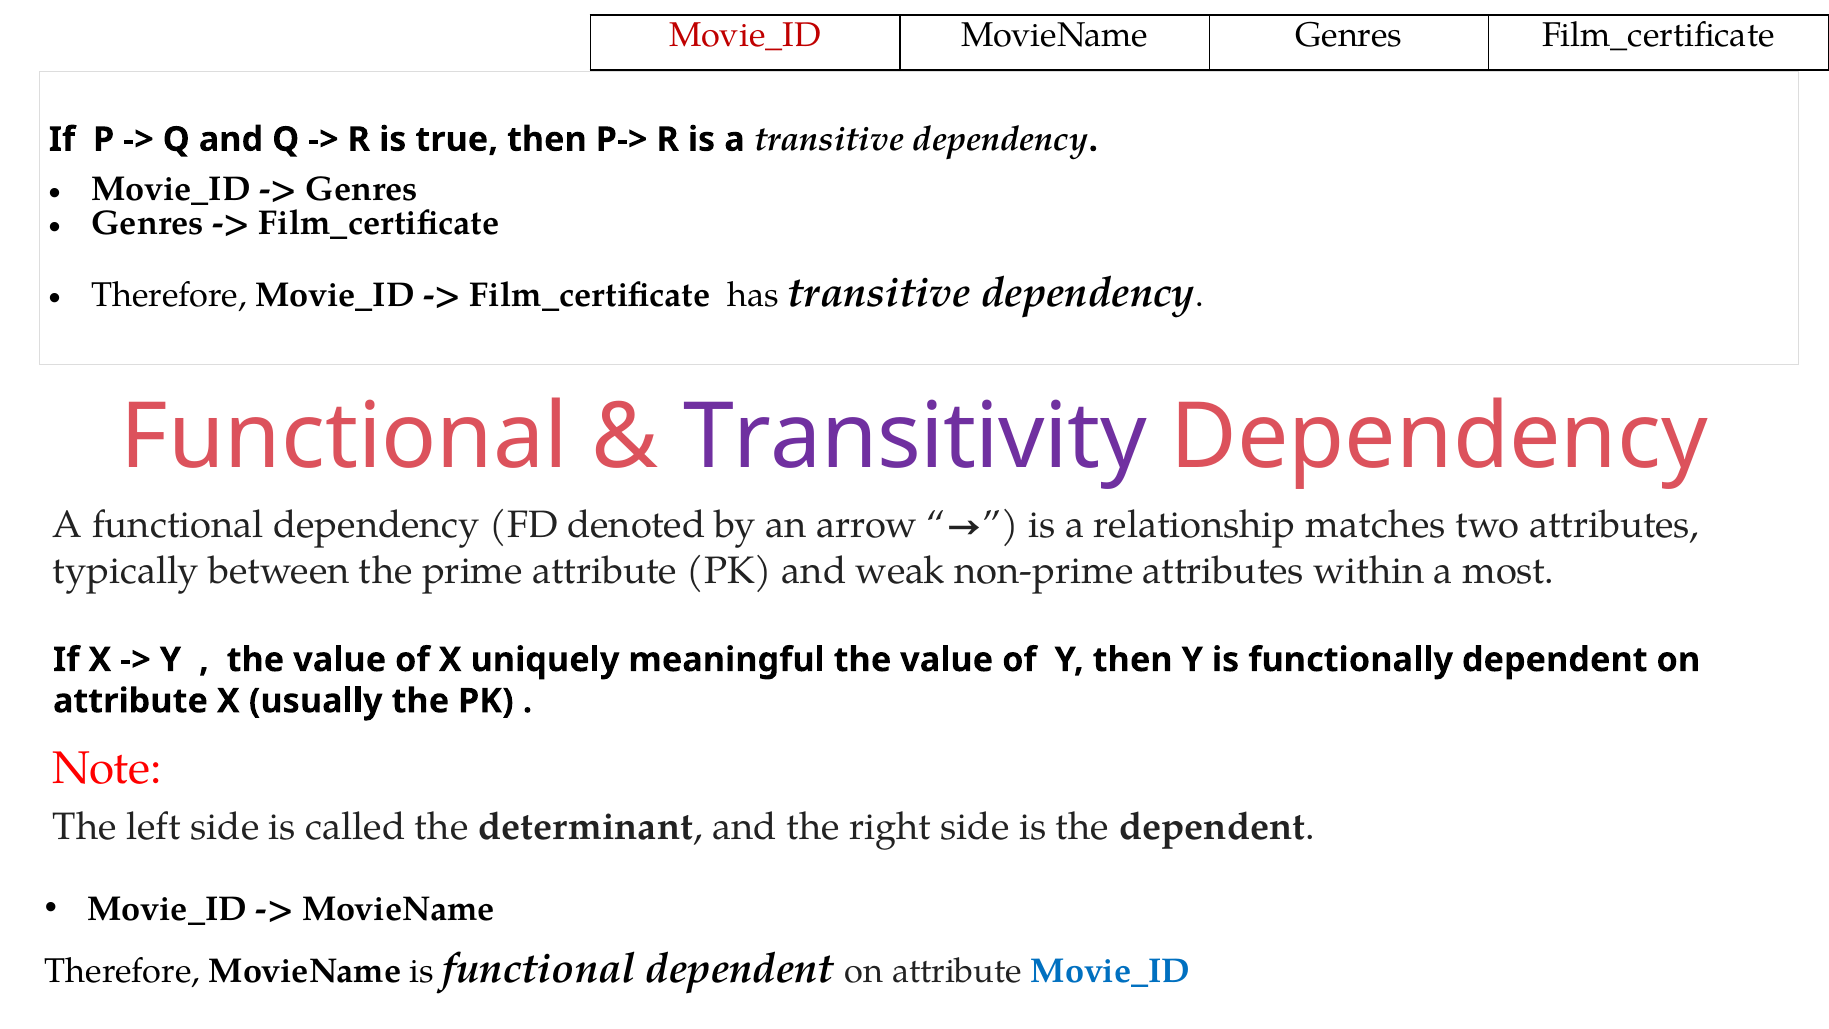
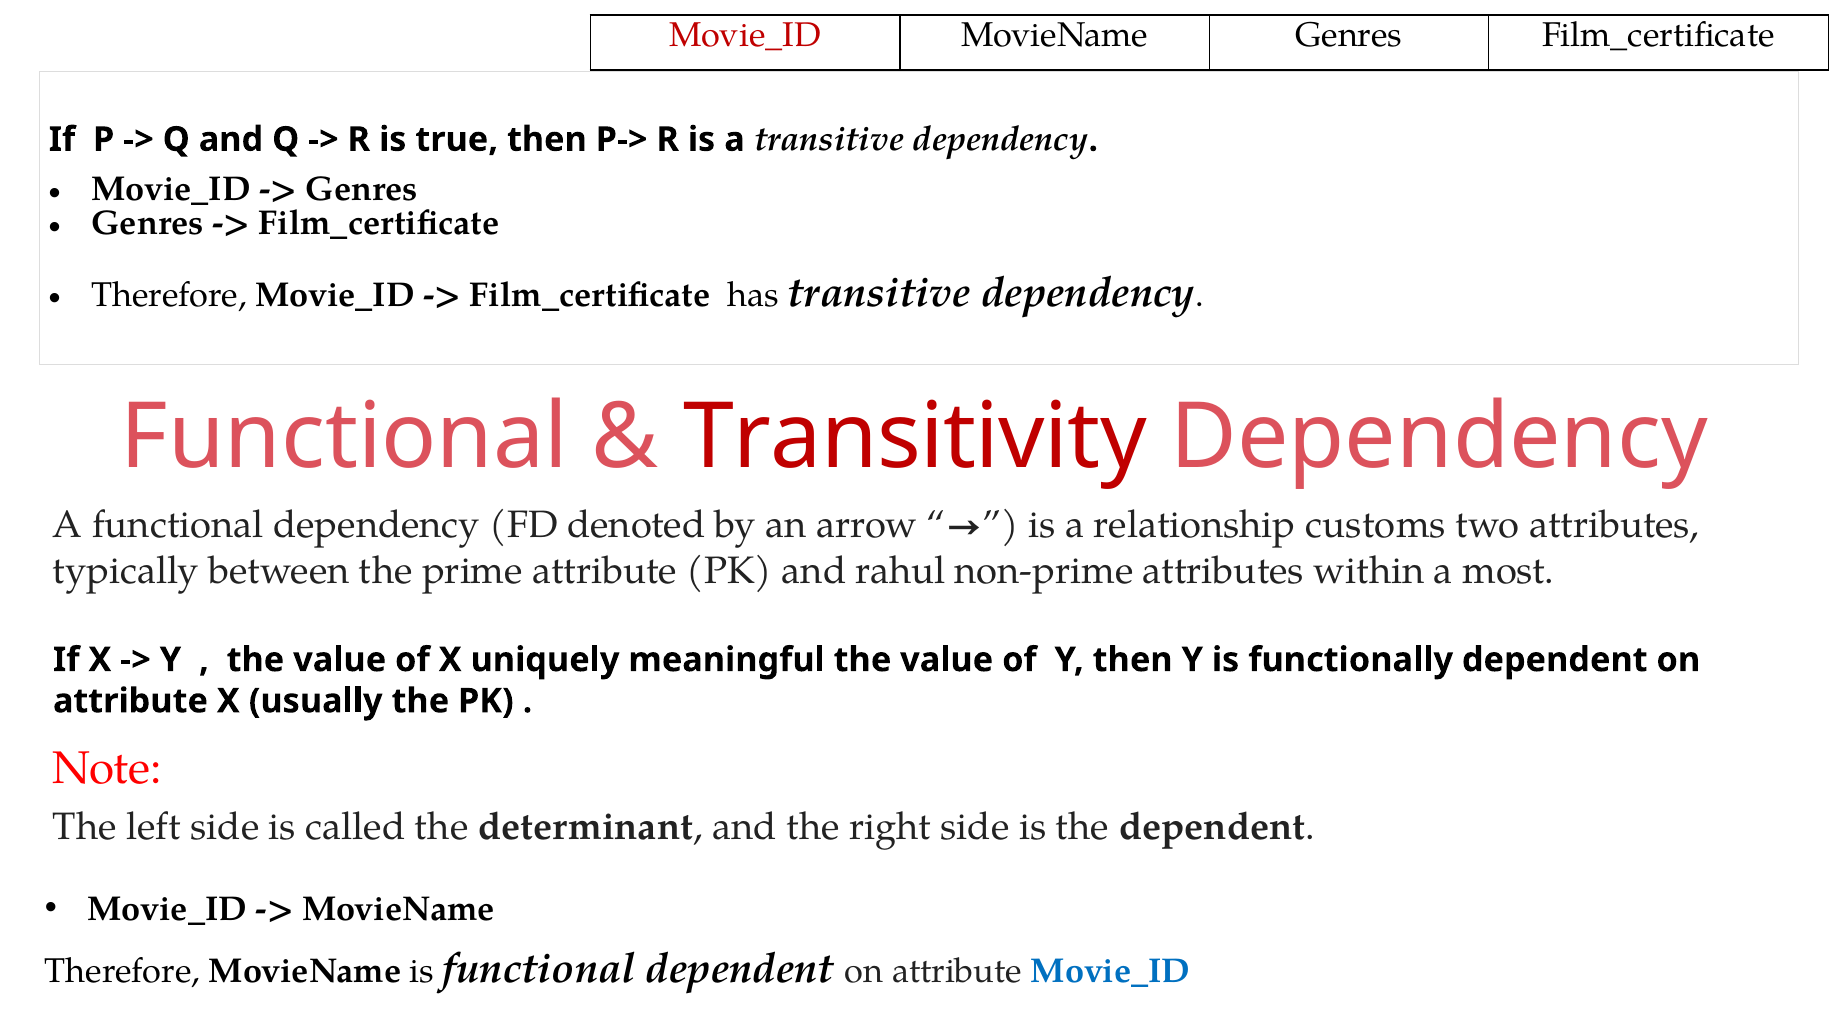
Transitivity colour: purple -> red
matches: matches -> customs
weak: weak -> rahul
